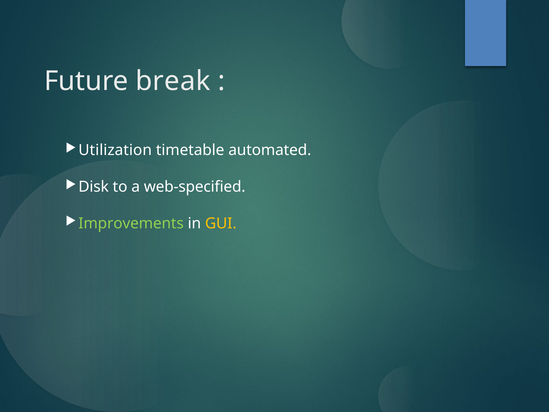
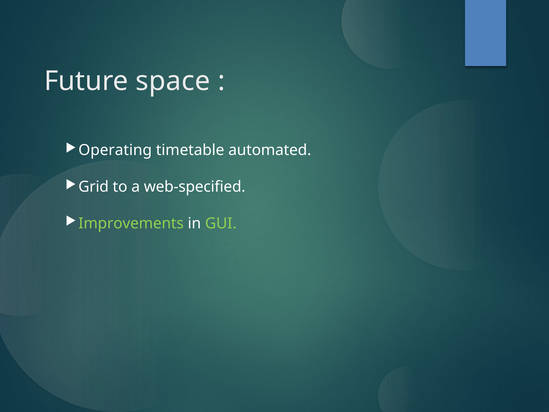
break: break -> space
Utilization: Utilization -> Operating
Disk: Disk -> Grid
GUI colour: yellow -> light green
